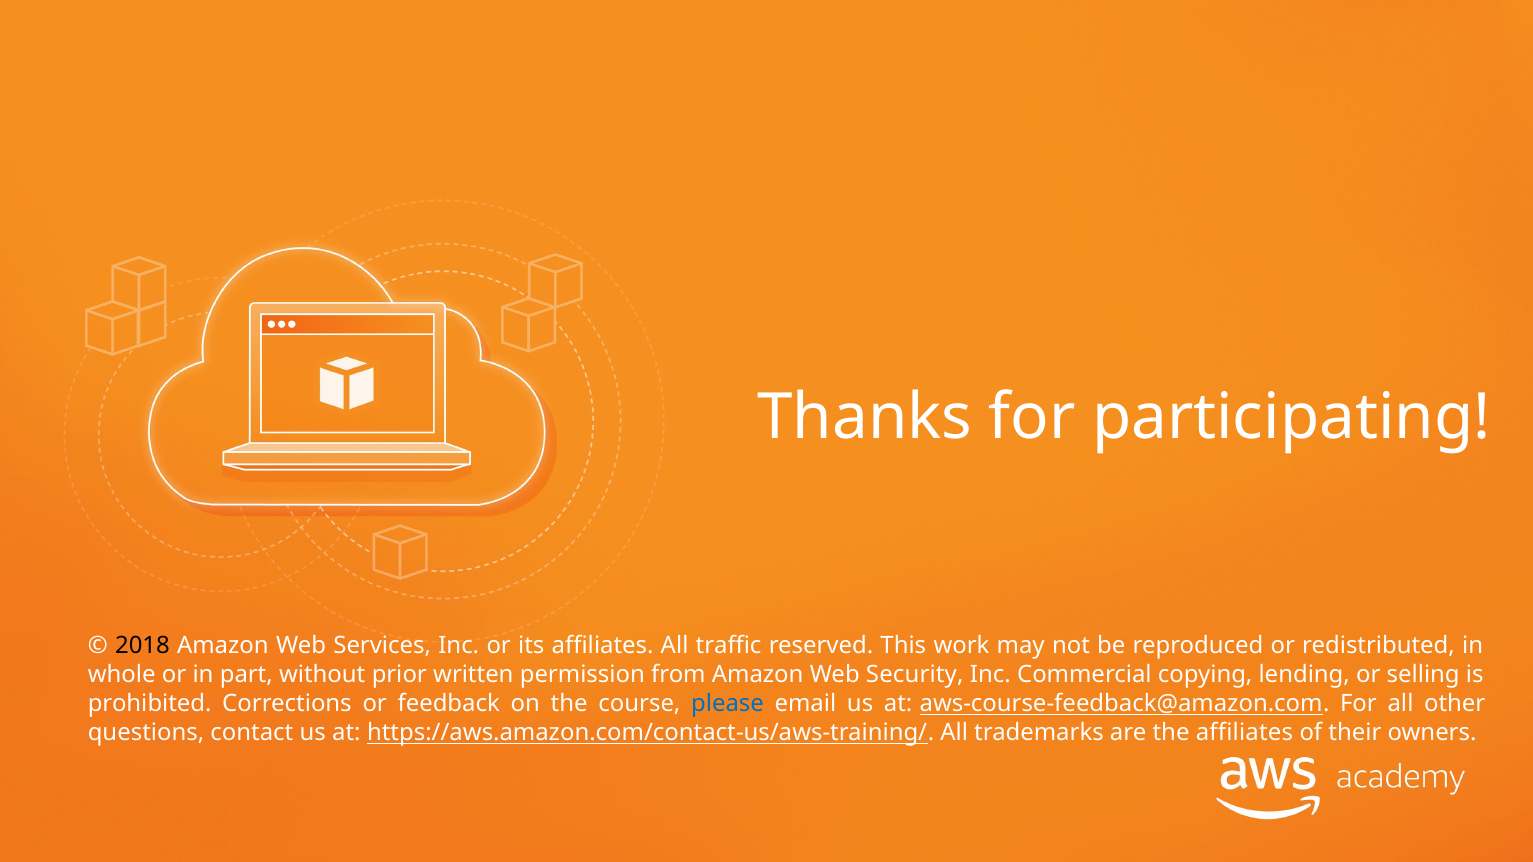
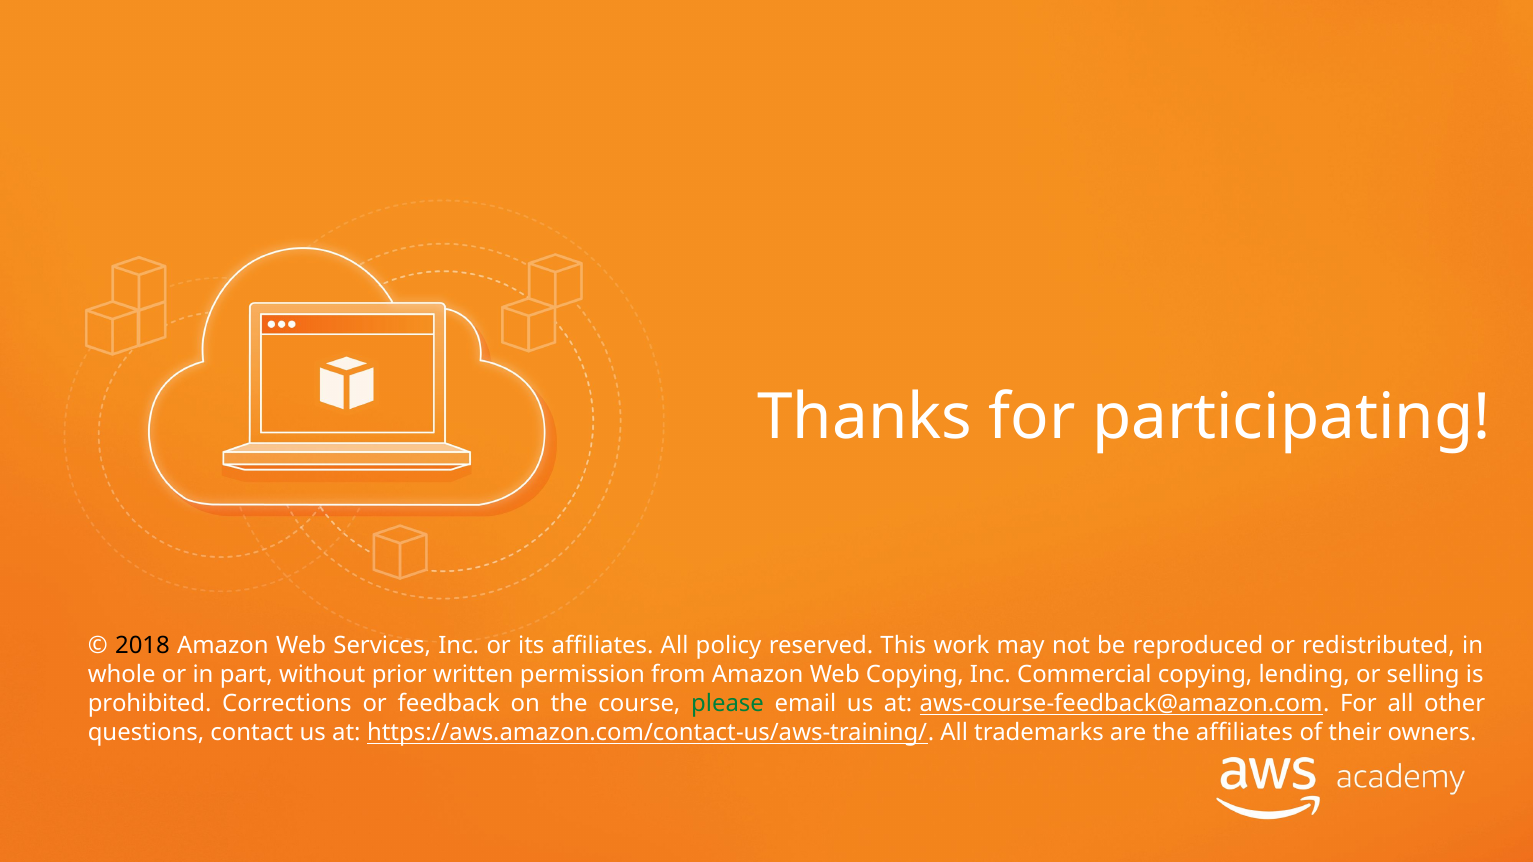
traffic: traffic -> policy
Web Security: Security -> Copying
please colour: blue -> green
